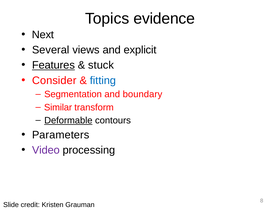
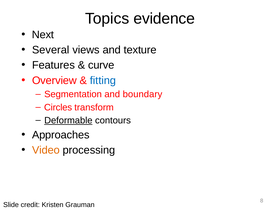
explicit: explicit -> texture
Features underline: present -> none
stuck: stuck -> curve
Consider: Consider -> Overview
Similar: Similar -> Circles
Parameters: Parameters -> Approaches
Video colour: purple -> orange
